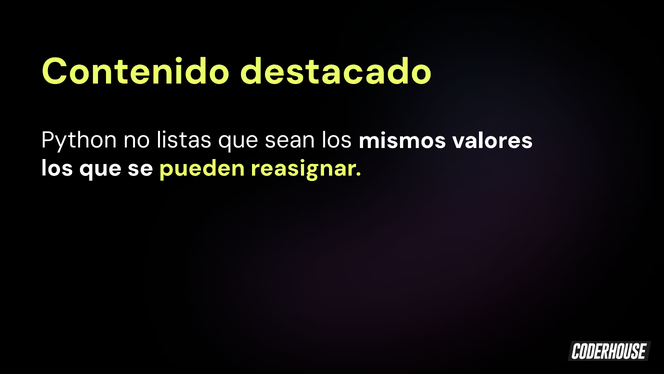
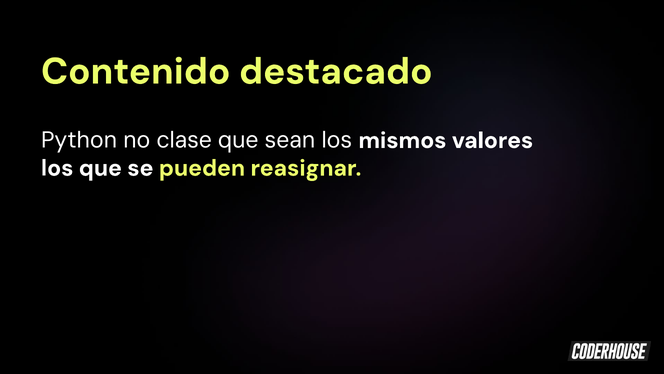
listas: listas -> clase
